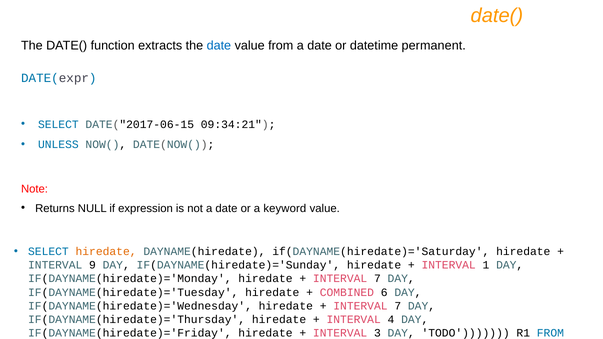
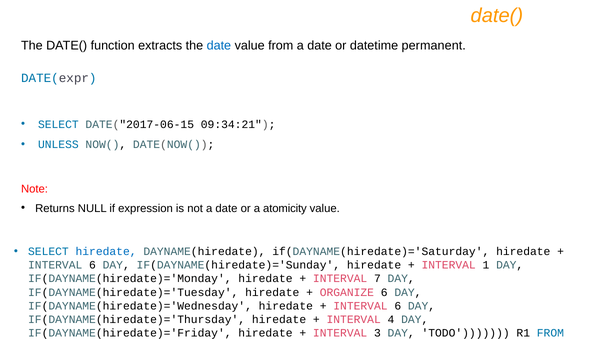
keyword: keyword -> atomicity
hiredate at (106, 252) colour: orange -> blue
9 at (93, 265): 9 -> 6
COMBINED: COMBINED -> ORGANIZE
7 at (398, 306): 7 -> 6
